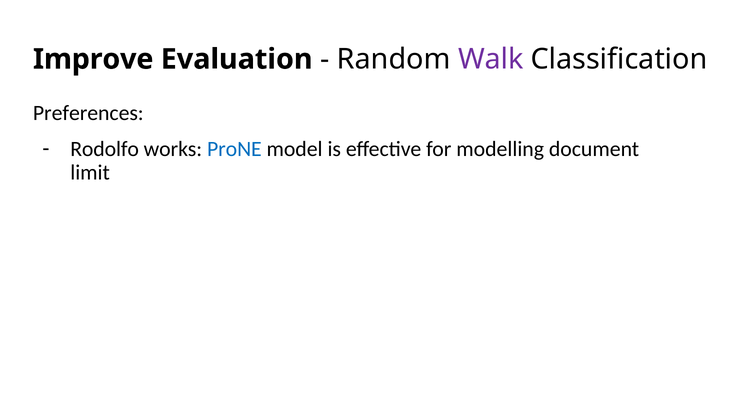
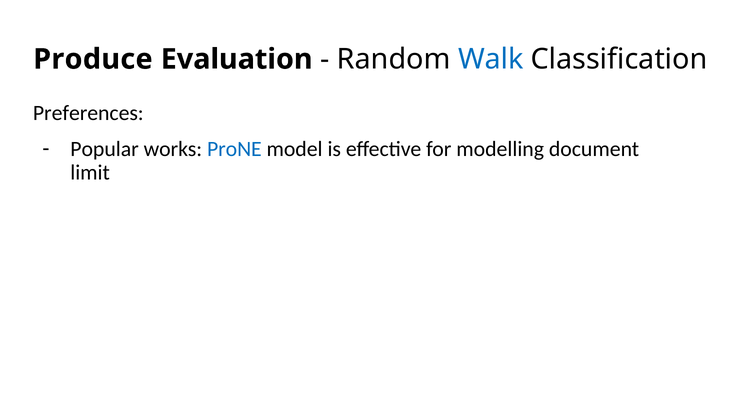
Improve: Improve -> Produce
Walk colour: purple -> blue
Rodolfo: Rodolfo -> Popular
